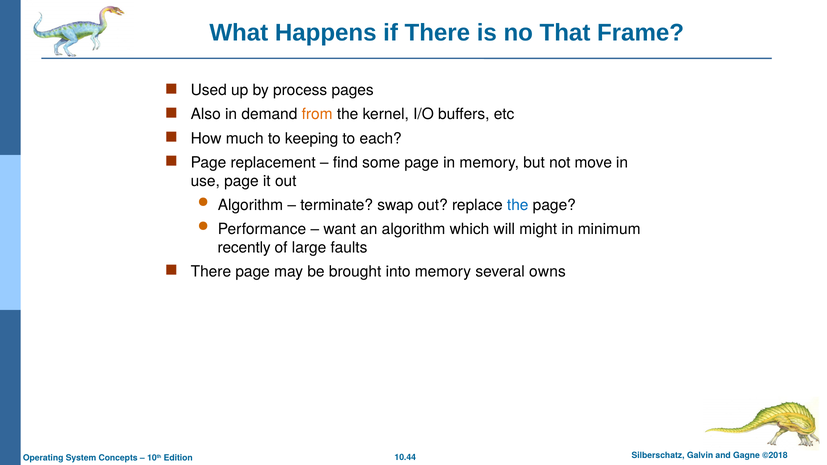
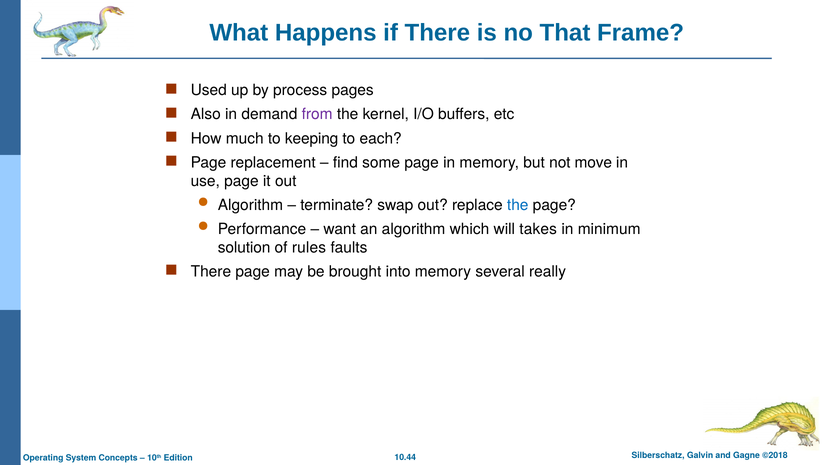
from colour: orange -> purple
might: might -> takes
recently: recently -> solution
large: large -> rules
owns: owns -> really
